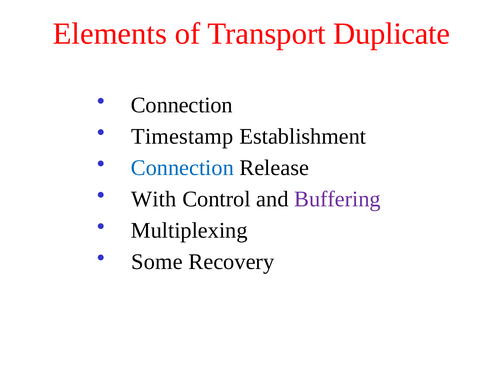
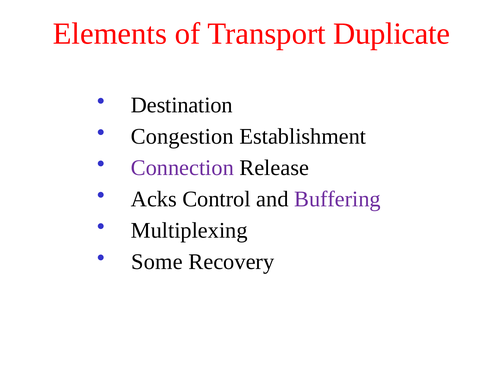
Connection at (182, 105): Connection -> Destination
Timestamp: Timestamp -> Congestion
Connection at (182, 168) colour: blue -> purple
With: With -> Acks
